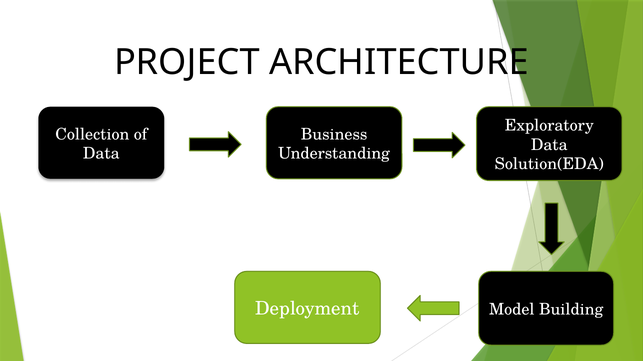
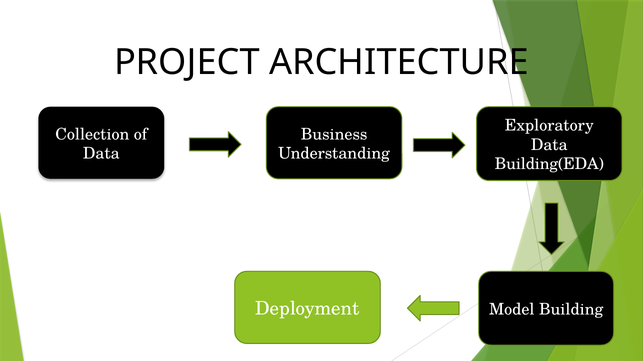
Solution(EDA: Solution(EDA -> Building(EDA
